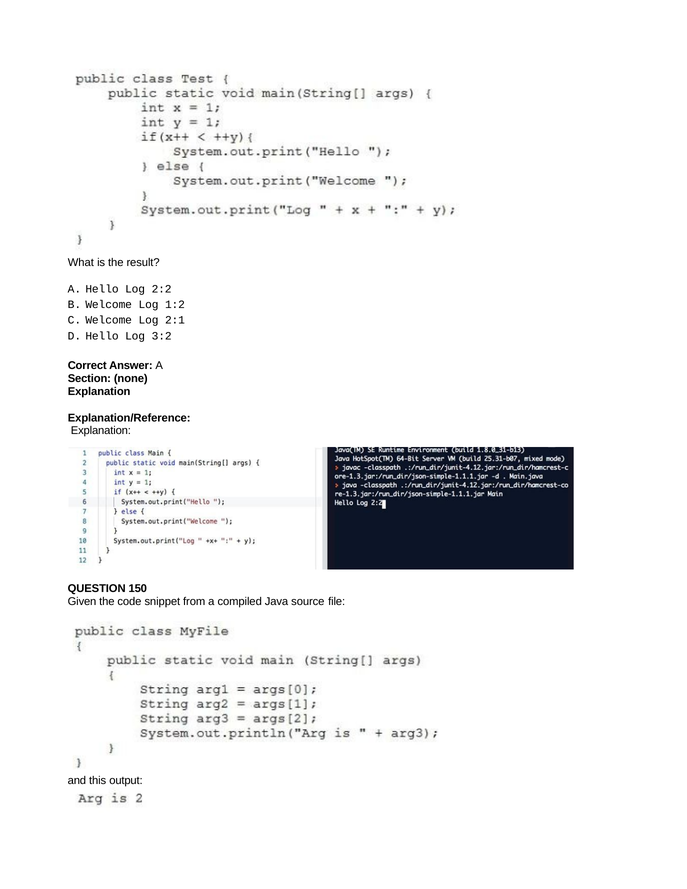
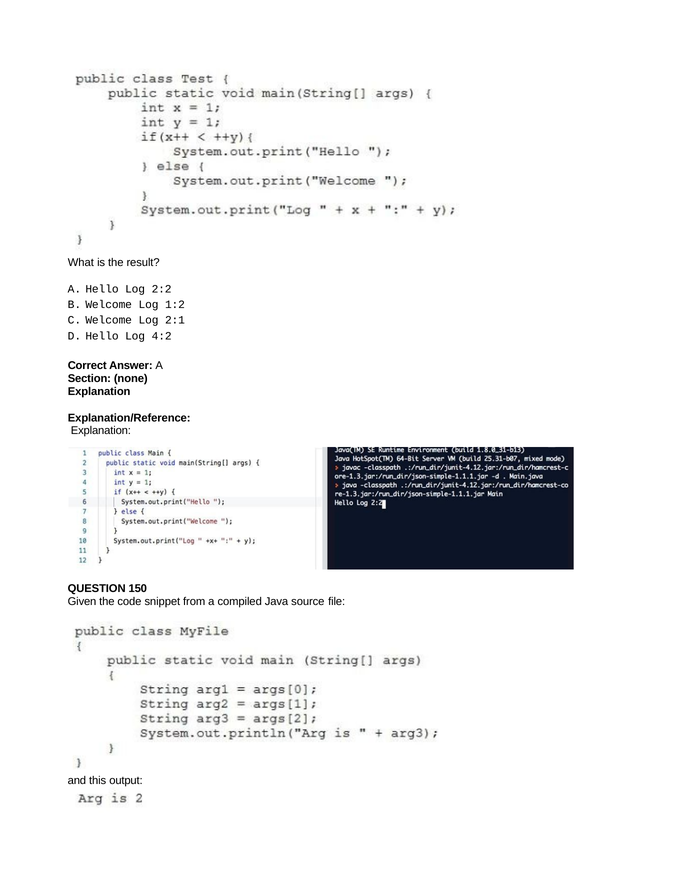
3:2: 3:2 -> 4:2
